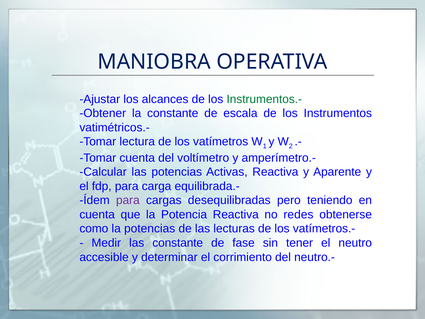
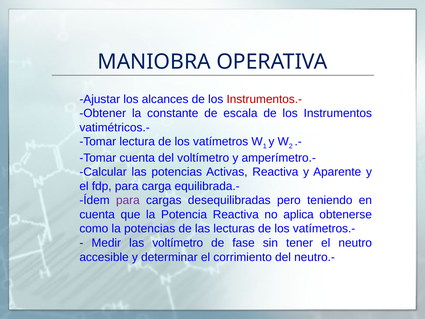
Instrumentos.- colour: green -> red
redes: redes -> aplica
las constante: constante -> voltímetro
